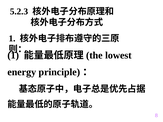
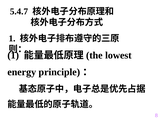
5.2.3: 5.2.3 -> 5.4.7
